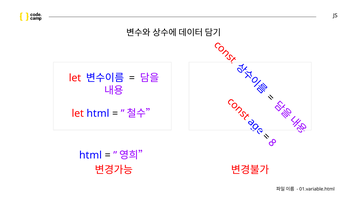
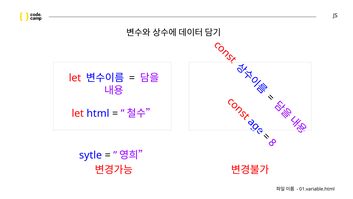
html at (91, 155): html -> sytle
